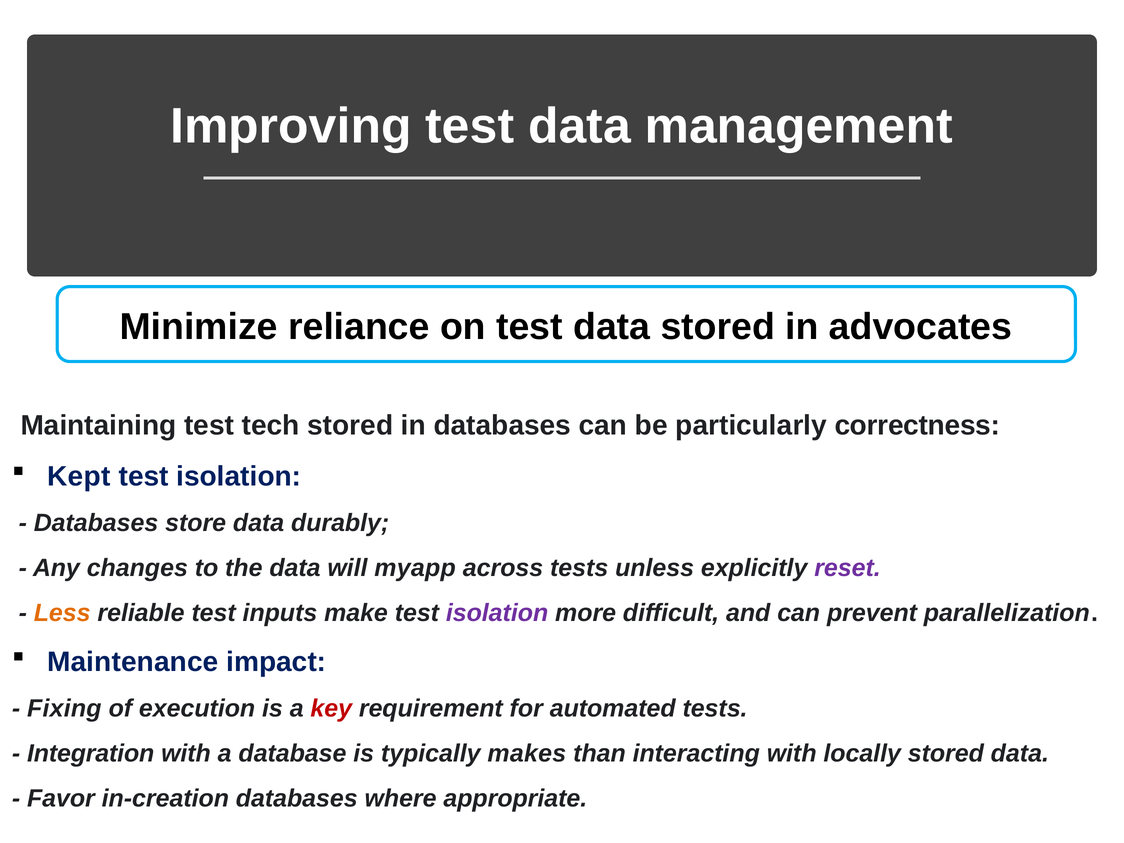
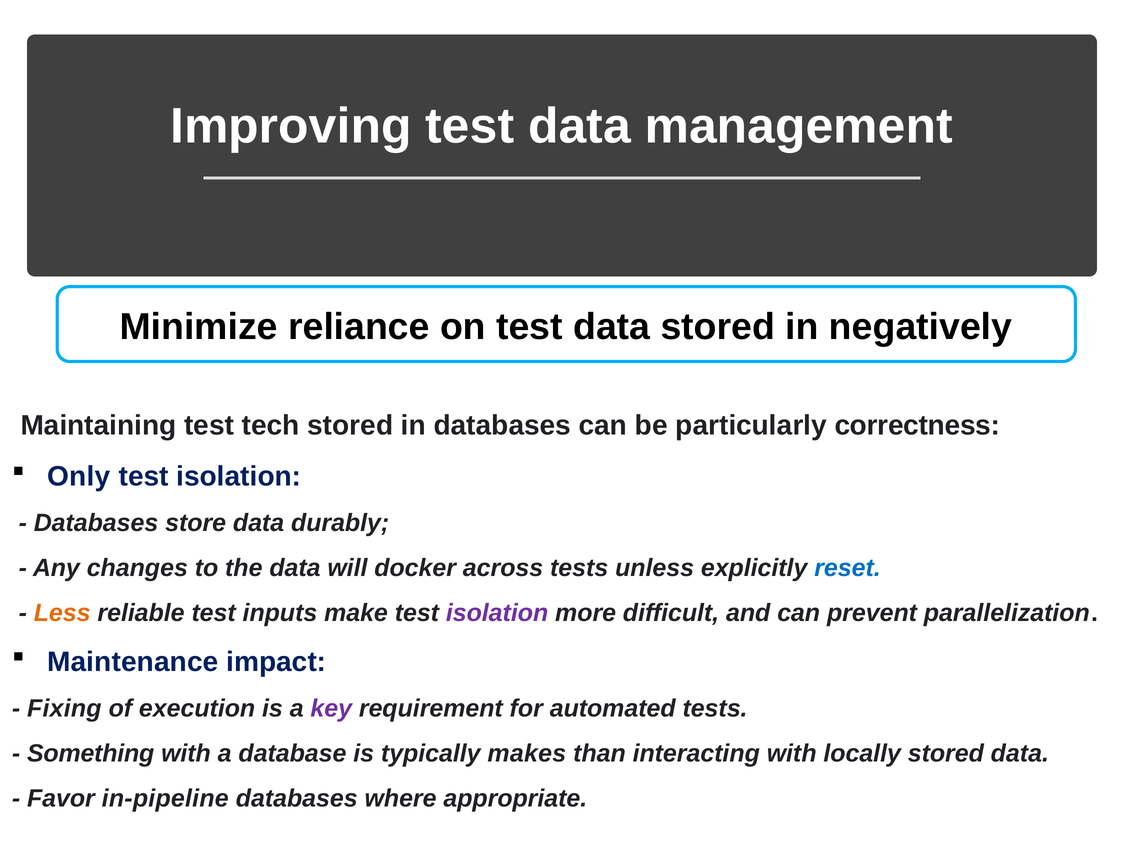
advocates: advocates -> negatively
Kept: Kept -> Only
myapp: myapp -> docker
reset colour: purple -> blue
key colour: red -> purple
Integration: Integration -> Something
in-creation: in-creation -> in-pipeline
